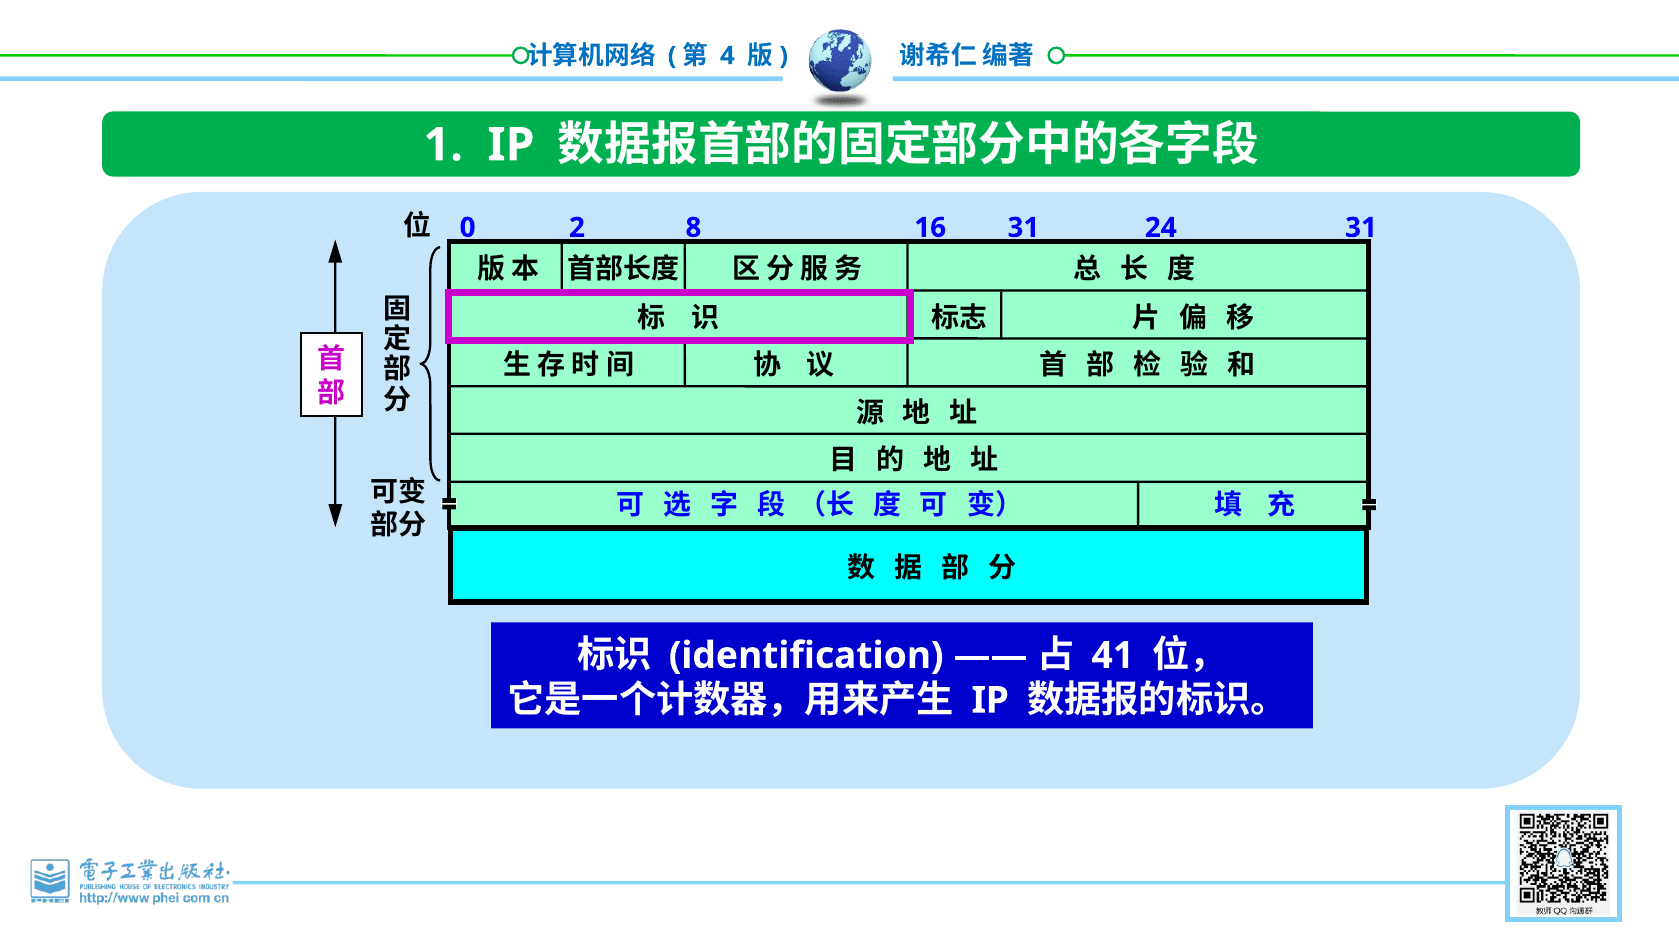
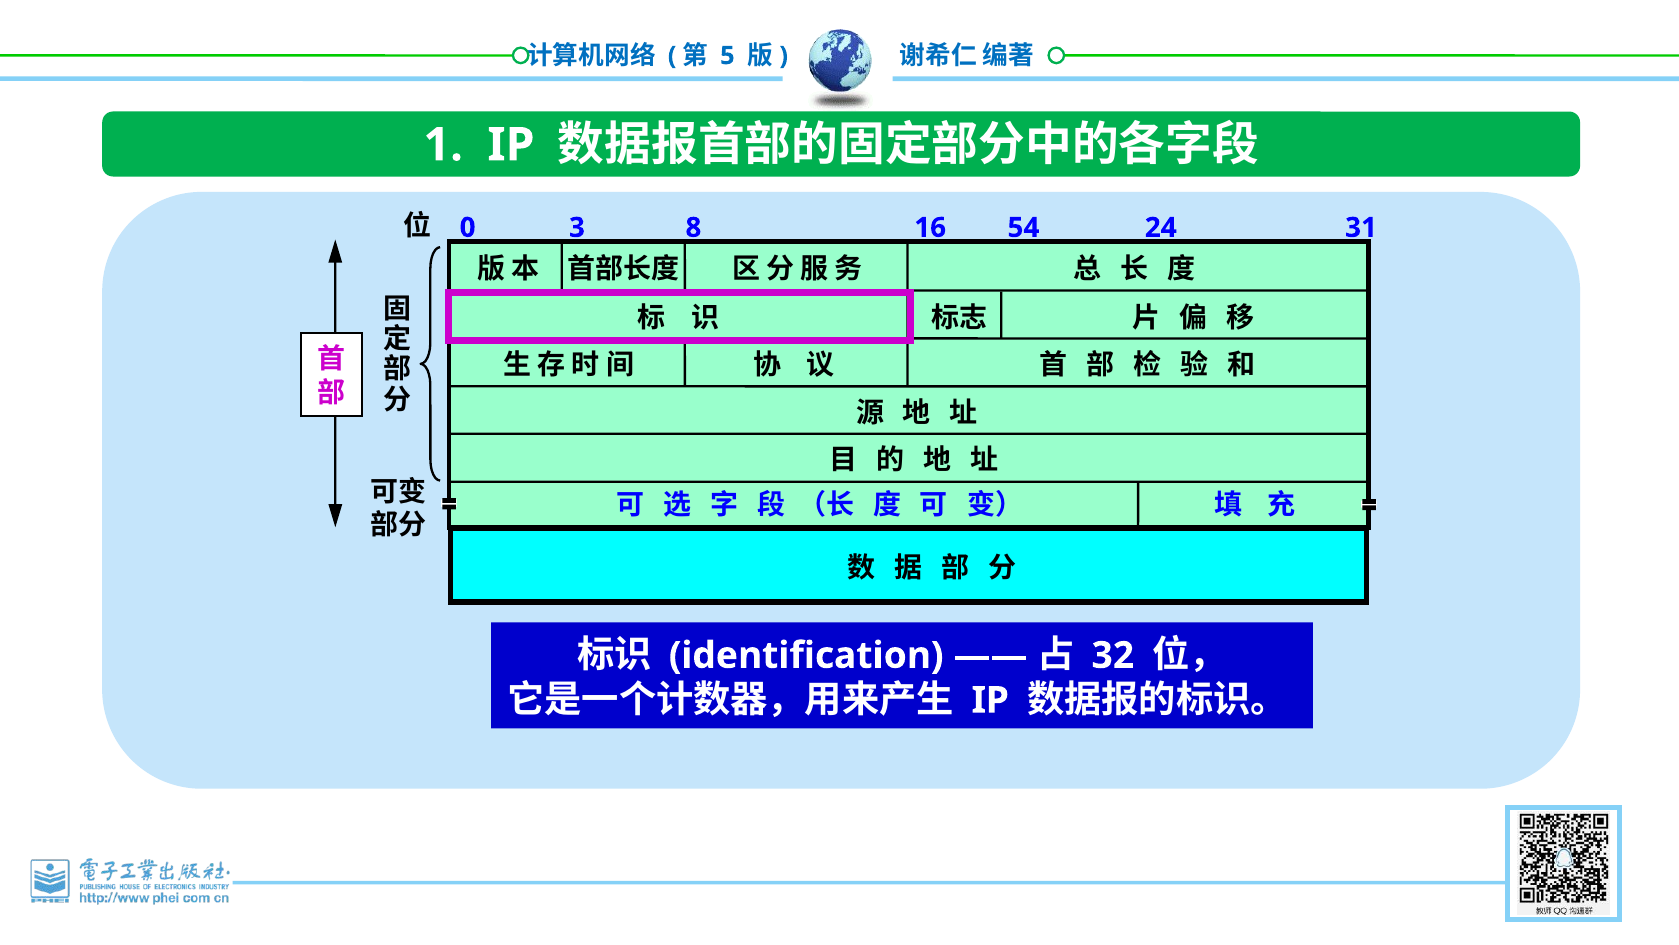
4: 4 -> 5
2: 2 -> 3
16 31: 31 -> 54
41: 41 -> 32
